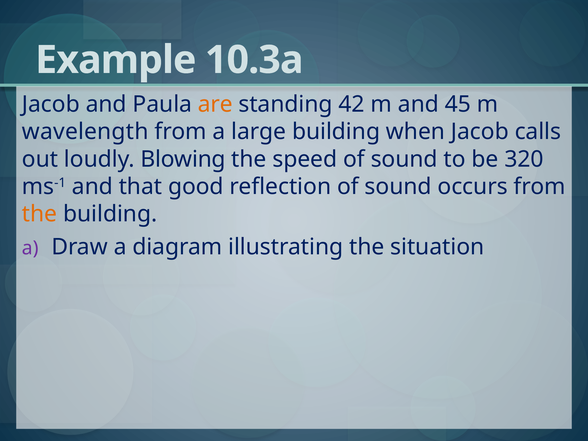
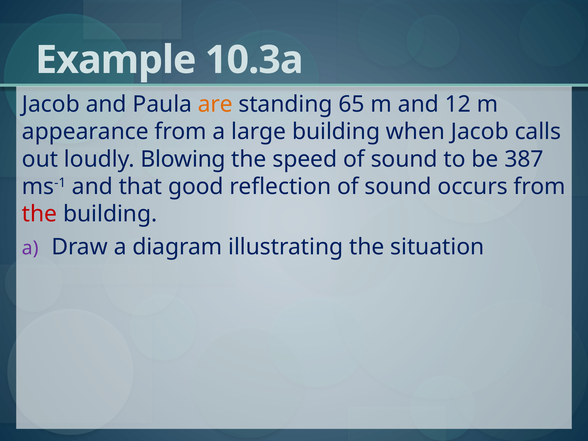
42: 42 -> 65
45: 45 -> 12
wavelength: wavelength -> appearance
320: 320 -> 387
the at (40, 214) colour: orange -> red
